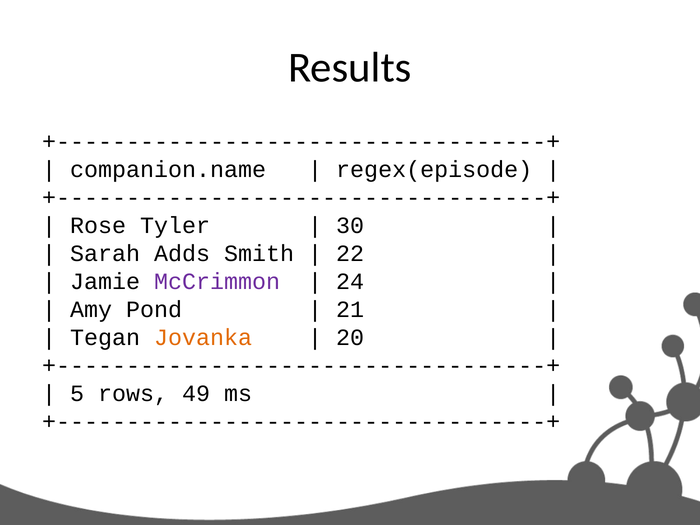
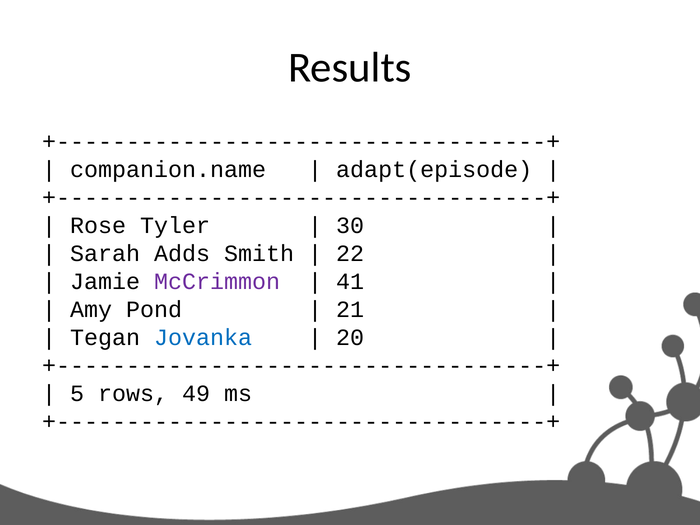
regex(episode: regex(episode -> adapt(episode
24: 24 -> 41
Jovanka colour: orange -> blue
